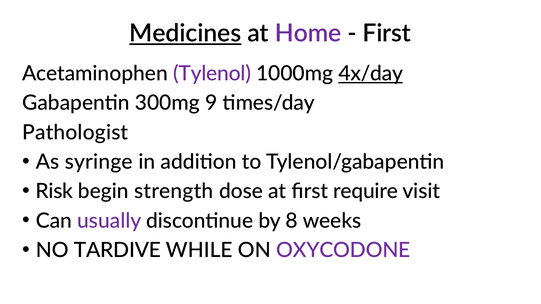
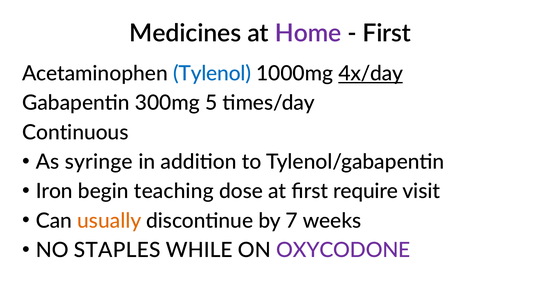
Medicines underline: present -> none
Tylenol colour: purple -> blue
9: 9 -> 5
Pathologist: Pathologist -> Continuous
Risk: Risk -> Iron
strength: strength -> teaching
usually colour: purple -> orange
8: 8 -> 7
TARDIVE: TARDIVE -> STAPLES
